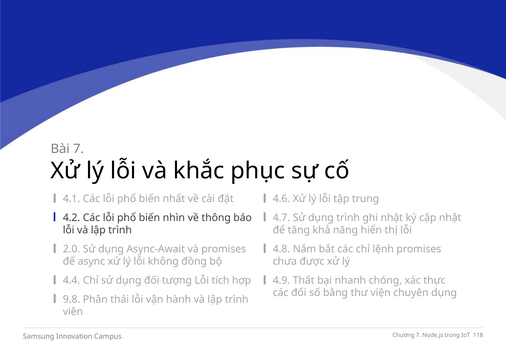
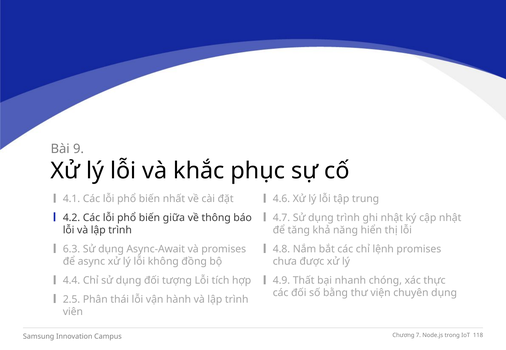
Bài 7: 7 -> 9
nhìn: nhìn -> giữa
2.0: 2.0 -> 6.3
9.8: 9.8 -> 2.5
